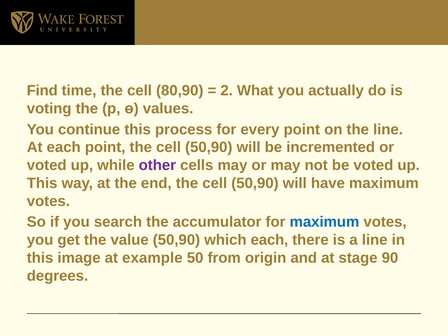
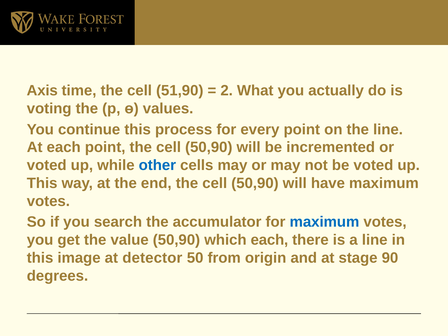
Find: Find -> Axis
80,90: 80,90 -> 51,90
other colour: purple -> blue
example: example -> detector
